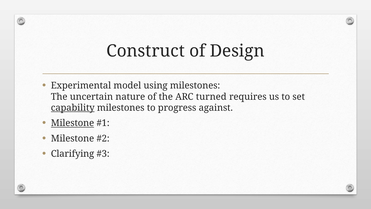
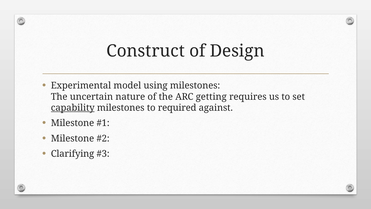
turned: turned -> getting
progress: progress -> required
Milestone at (73, 123) underline: present -> none
